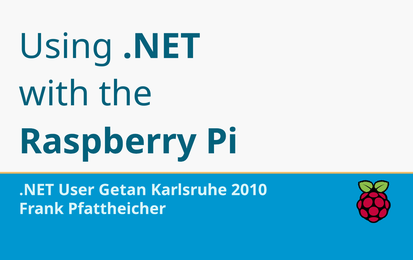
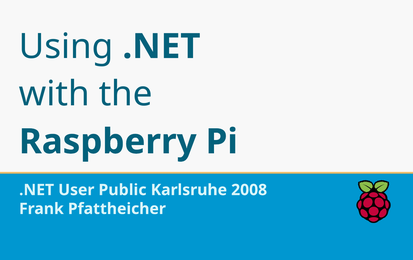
Getan: Getan -> Public
2010: 2010 -> 2008
